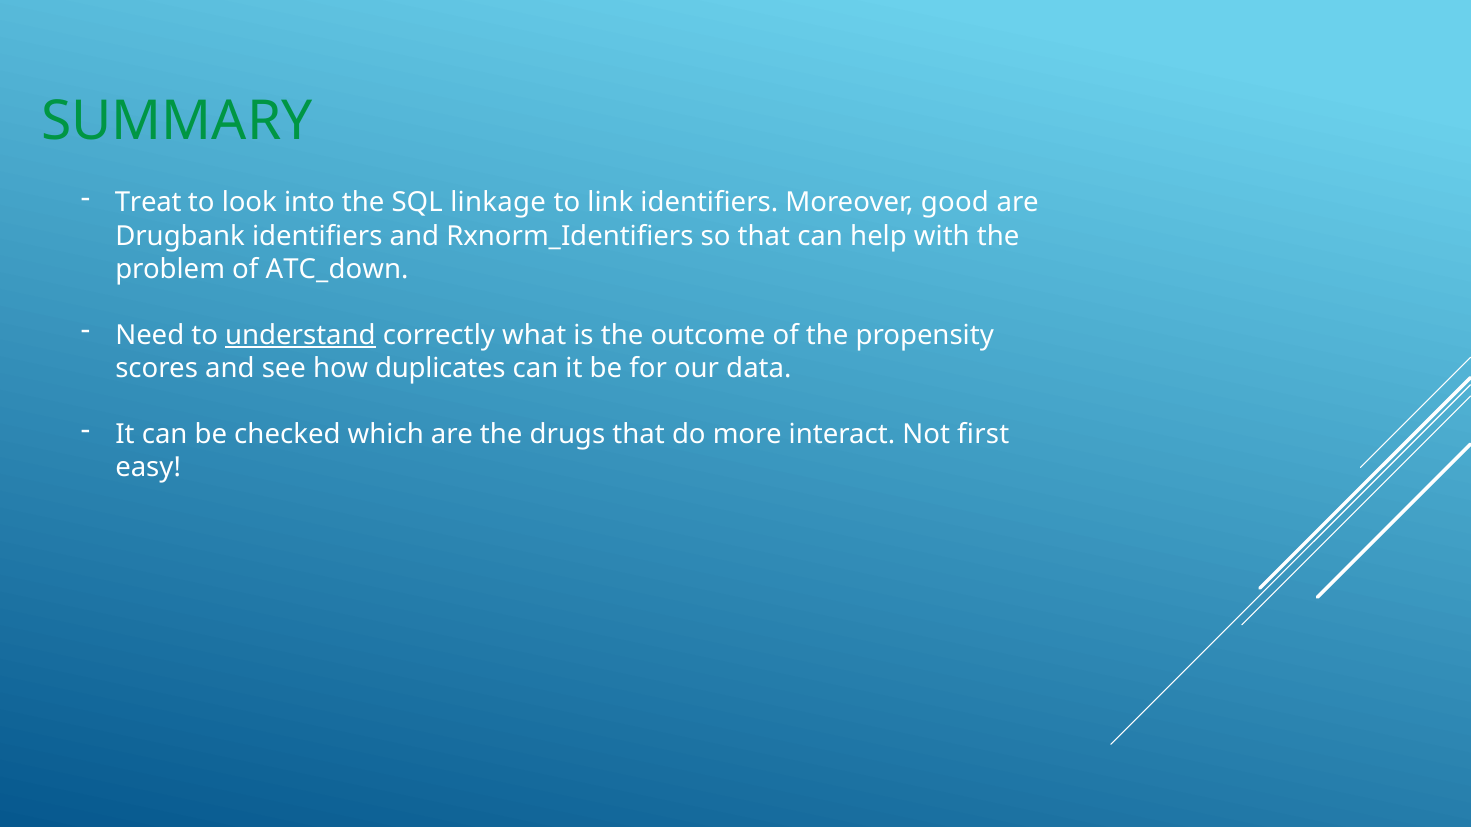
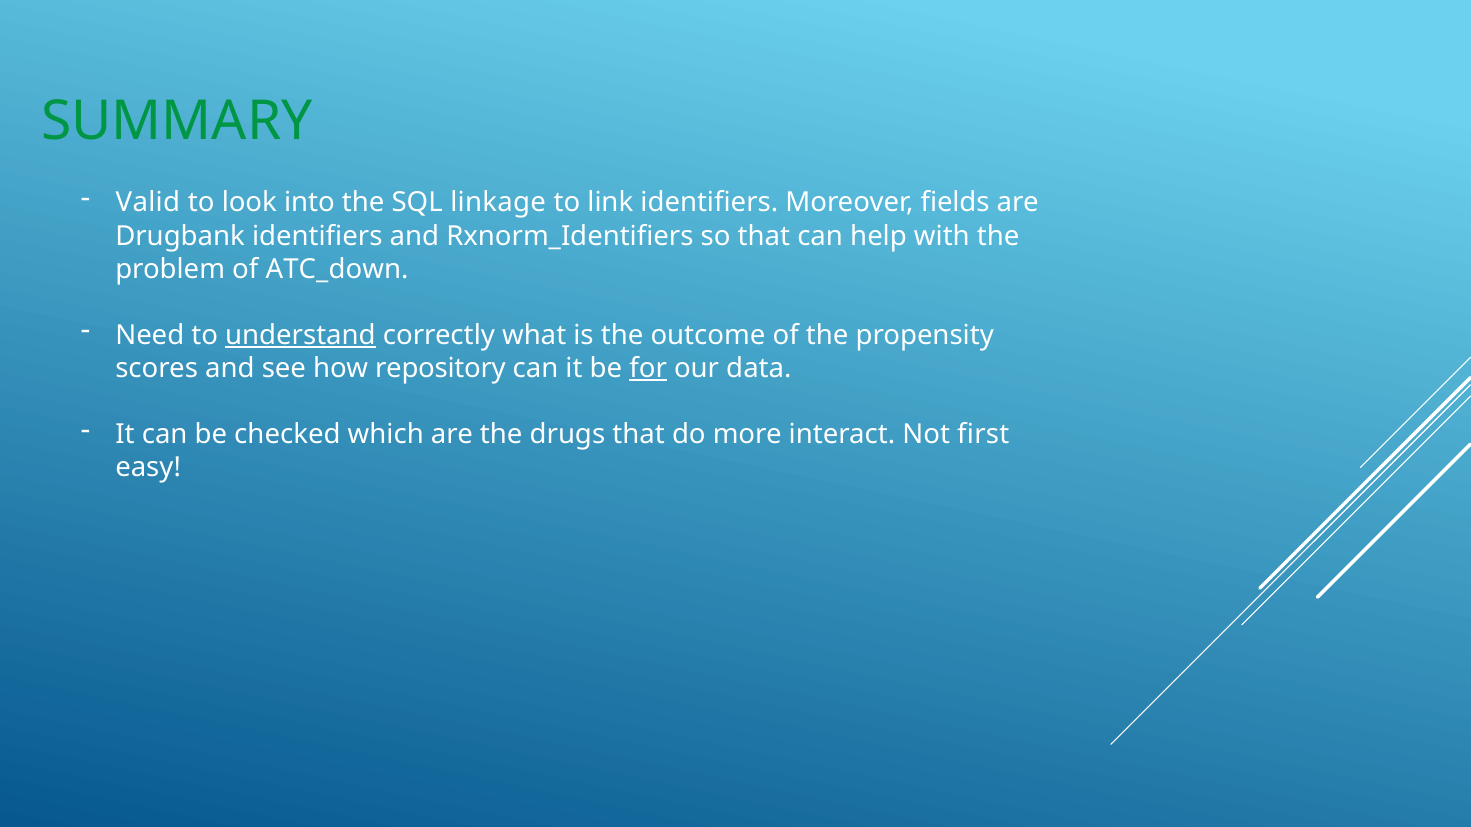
Treat: Treat -> Valid
good: good -> fields
duplicates: duplicates -> repository
for underline: none -> present
